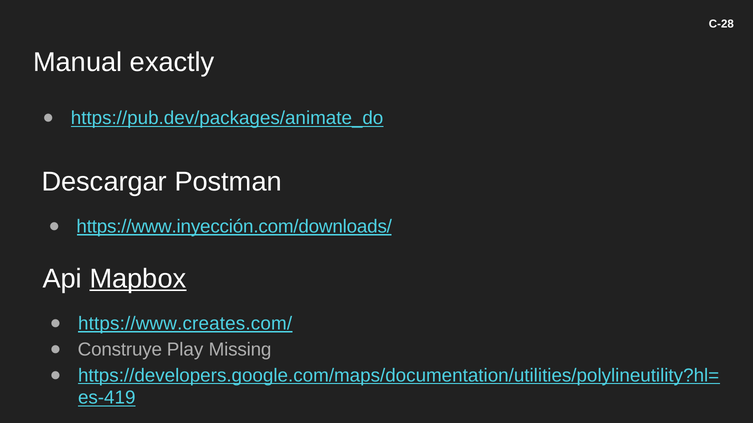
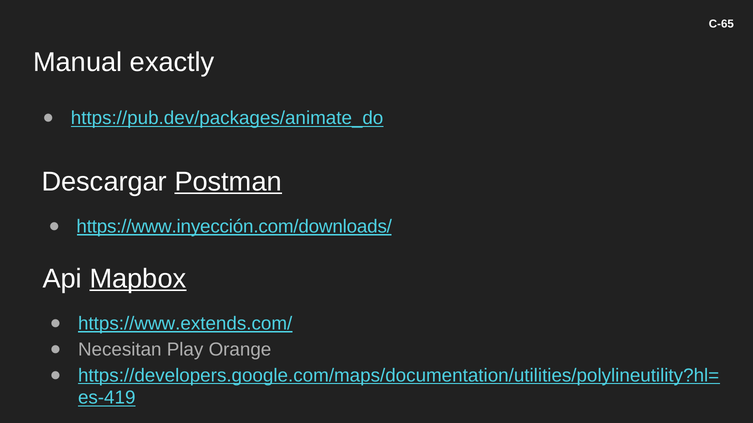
C-28: C-28 -> C-65
Postman underline: none -> present
https://www.creates.com/: https://www.creates.com/ -> https://www.extends.com/
Construye: Construye -> Necesitan
Missing: Missing -> Orange
